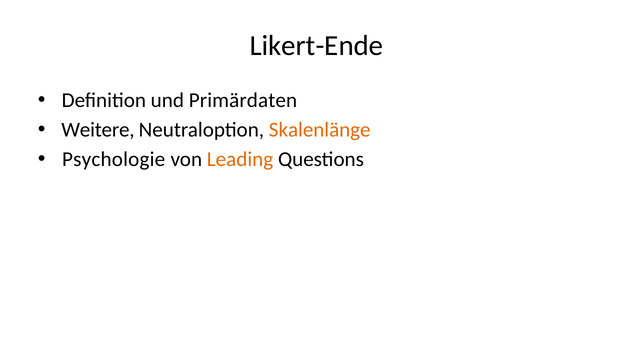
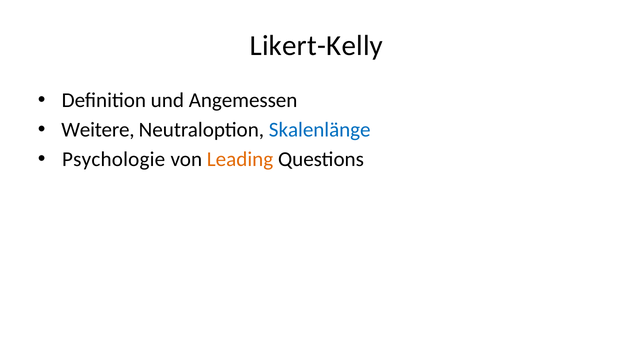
Likert-Ende: Likert-Ende -> Likert-Kelly
Primärdaten: Primärdaten -> Angemessen
Skalenlänge colour: orange -> blue
